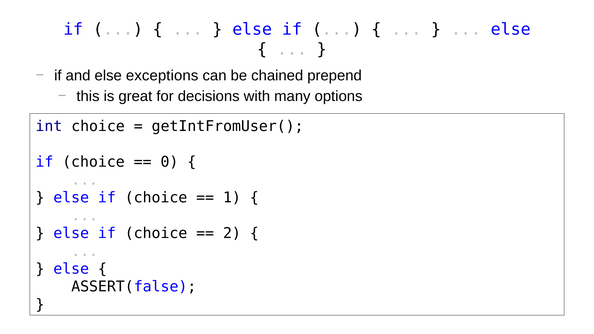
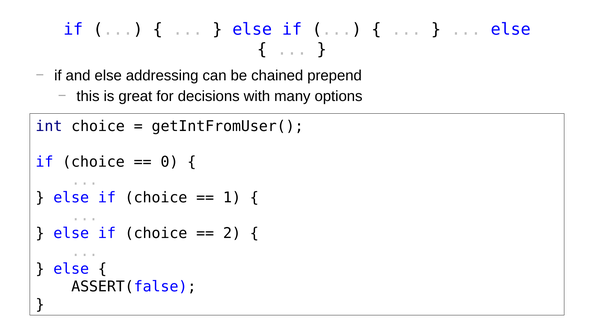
exceptions: exceptions -> addressing
